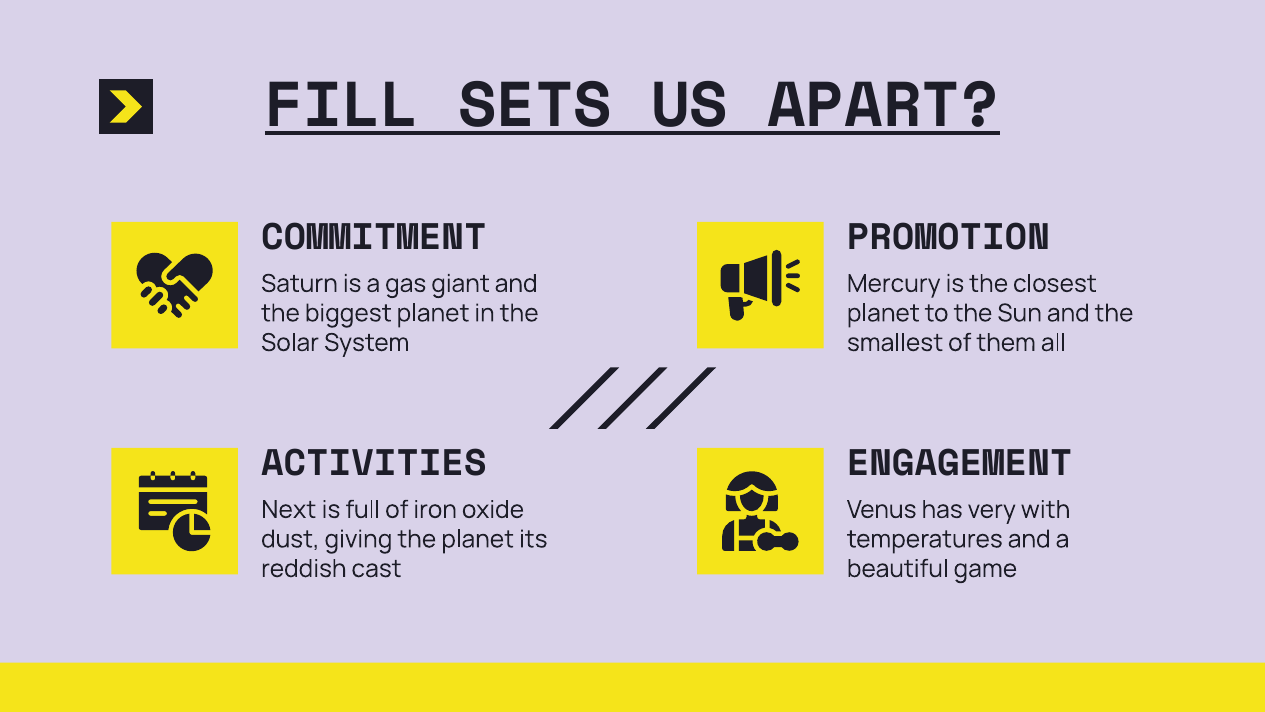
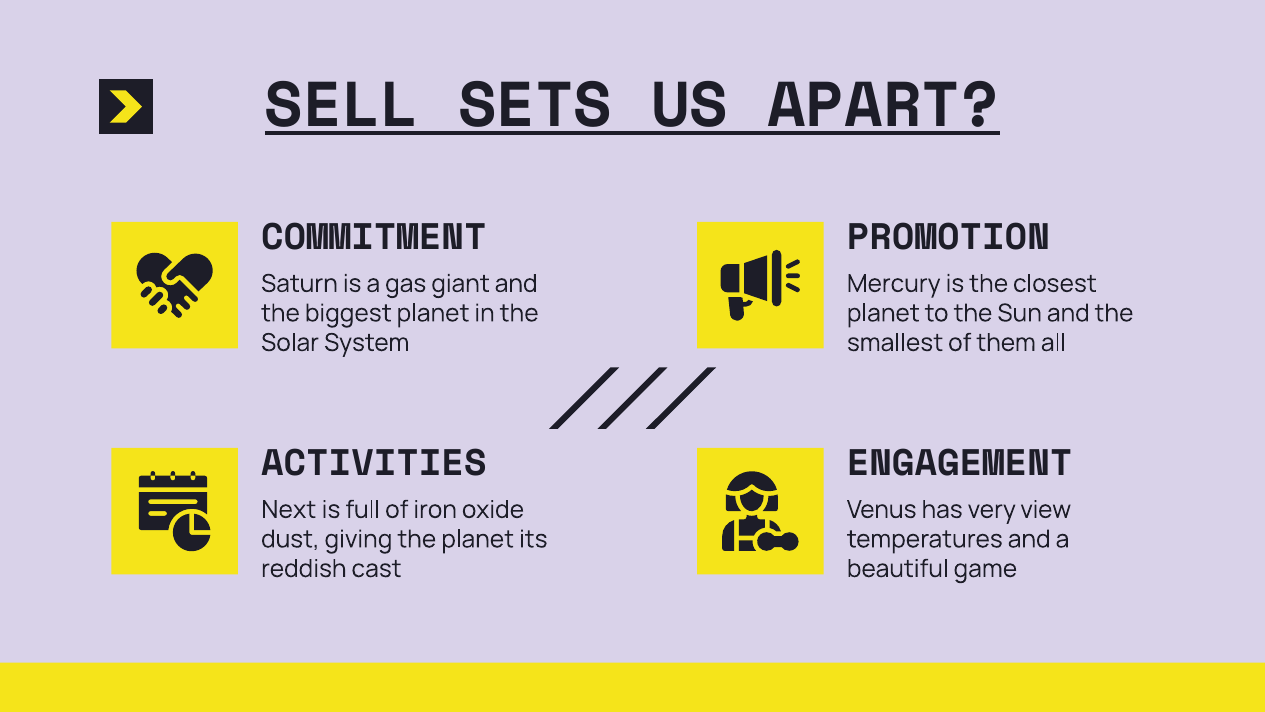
FILL: FILL -> SELL
with: with -> view
